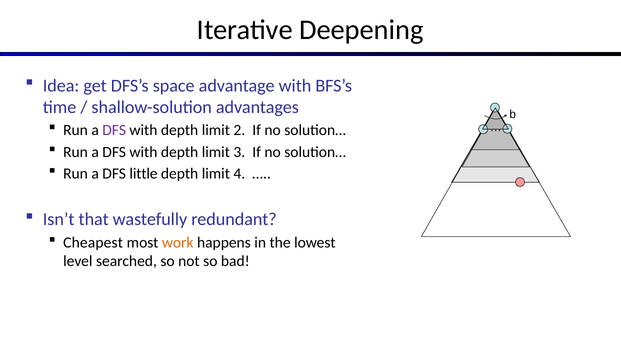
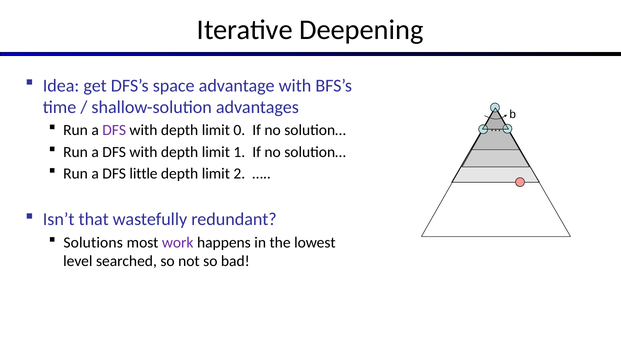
2: 2 -> 0
3: 3 -> 1
4: 4 -> 2
Cheapest: Cheapest -> Solutions
work colour: orange -> purple
